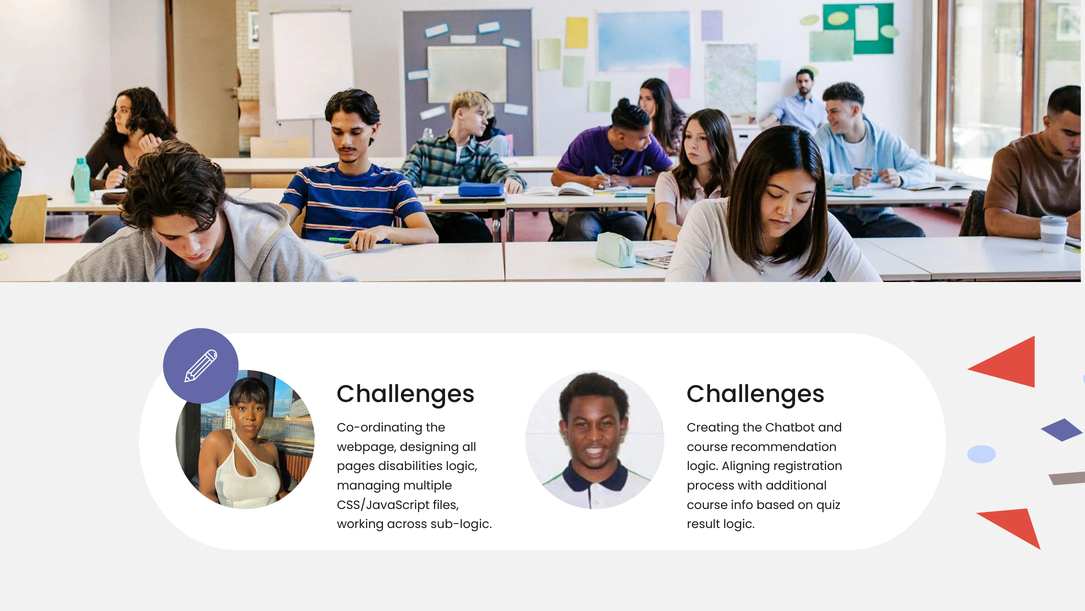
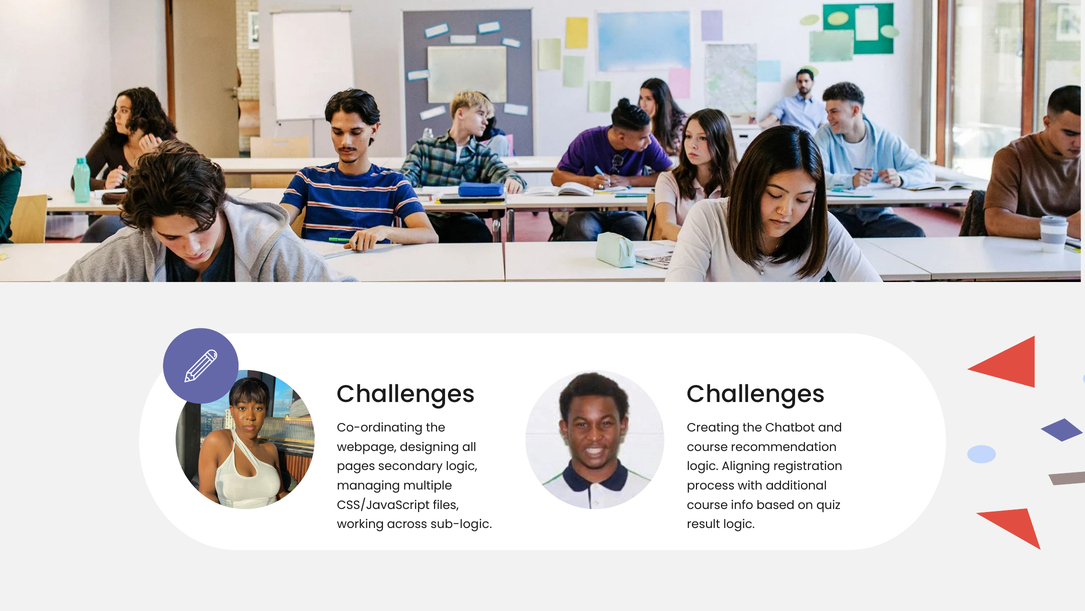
disabilities: disabilities -> secondary
